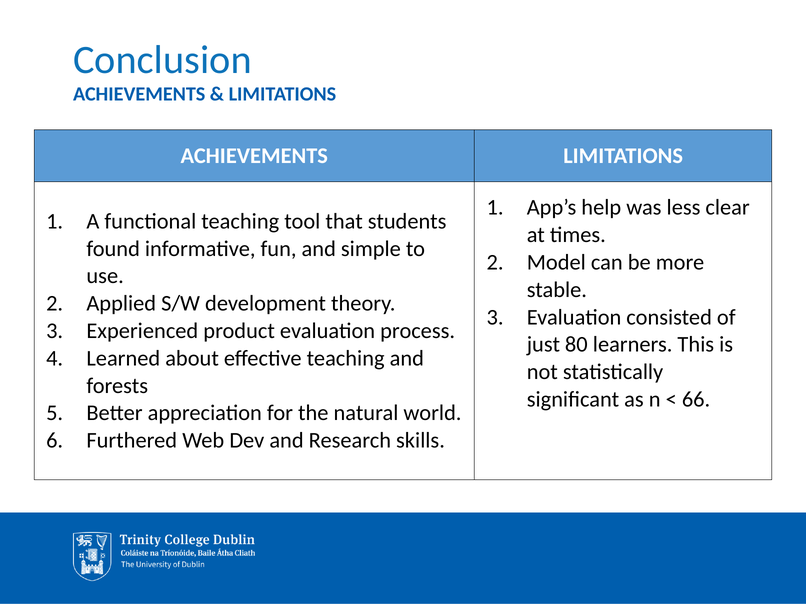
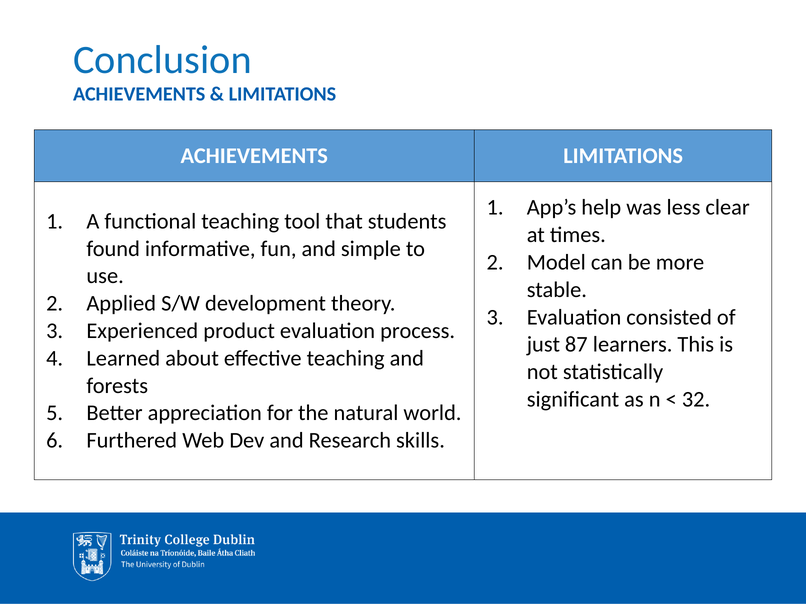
80: 80 -> 87
66: 66 -> 32
